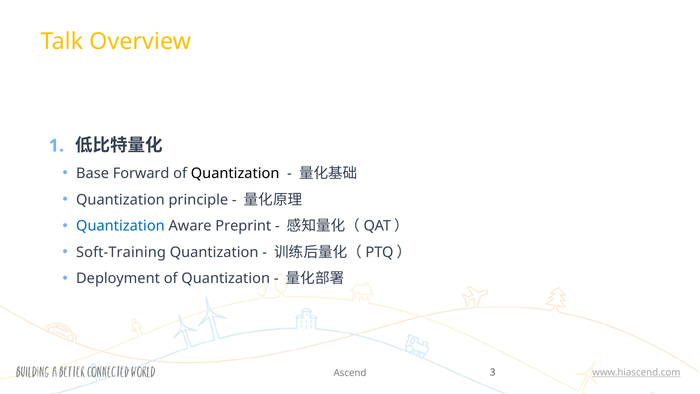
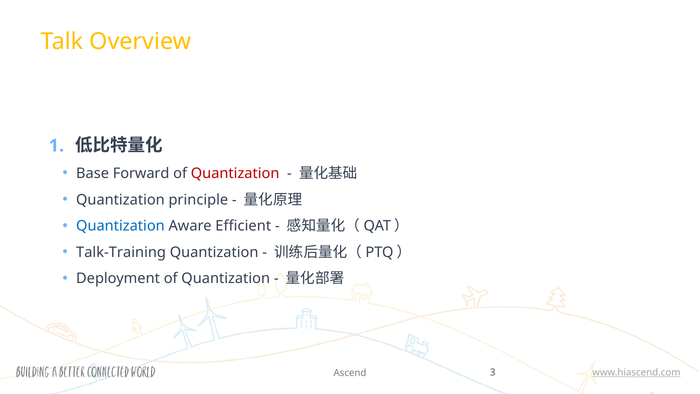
Quantization at (235, 173) colour: black -> red
Preprint: Preprint -> Efficient
Soft-Training: Soft-Training -> Talk-Training
